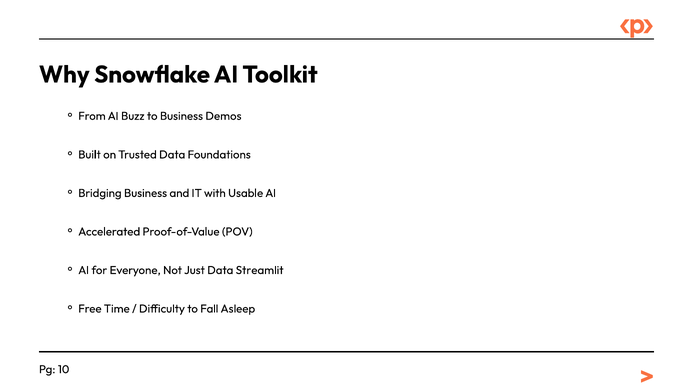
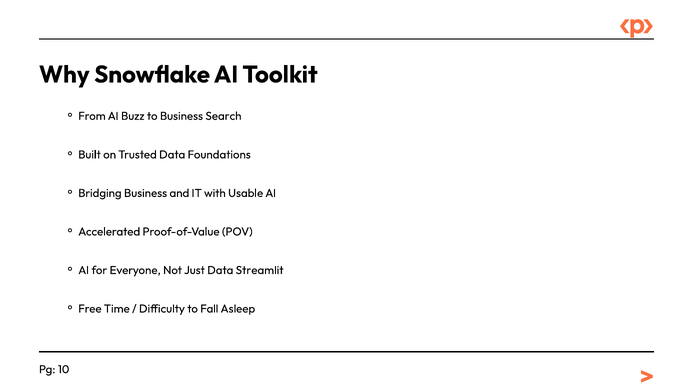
Demos: Demos -> Search
